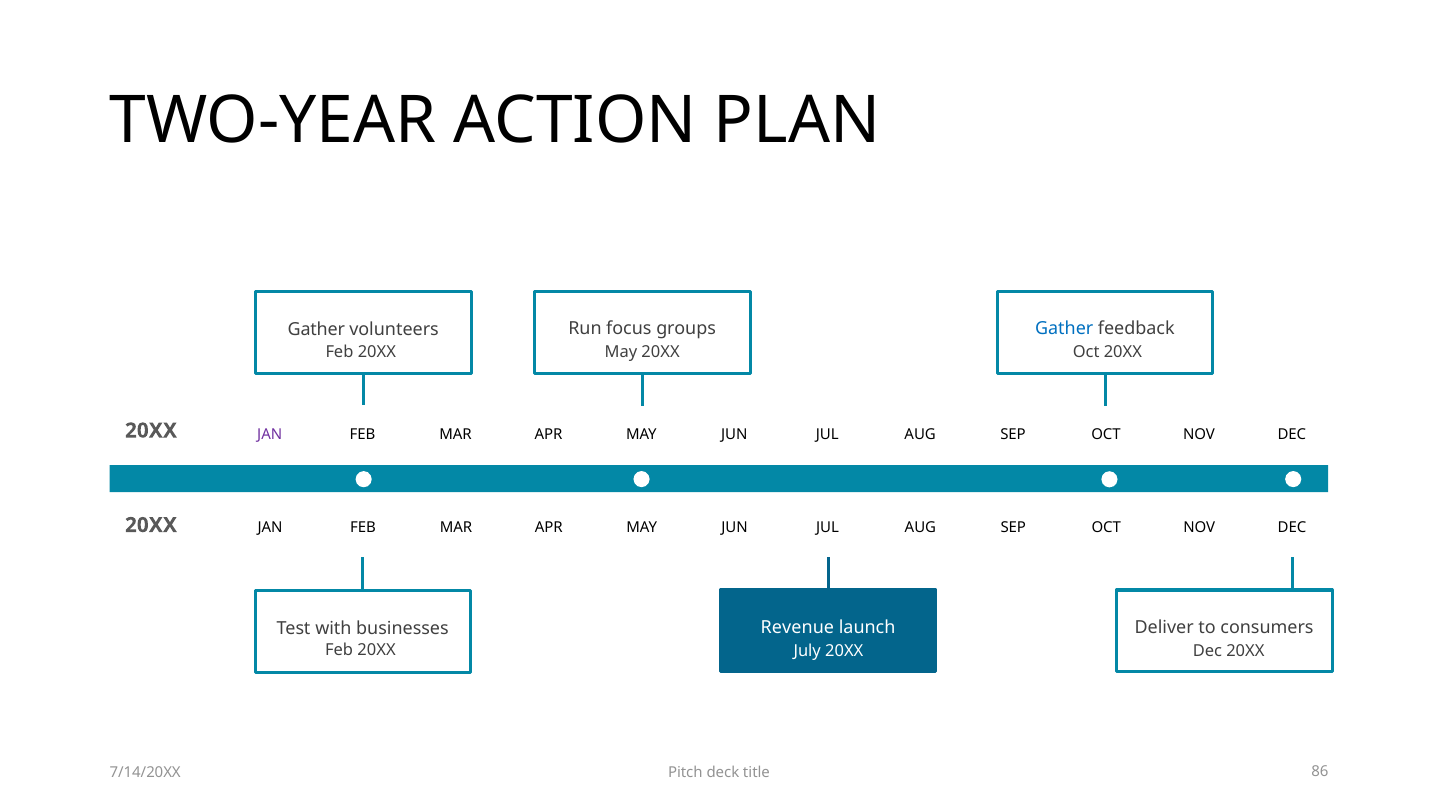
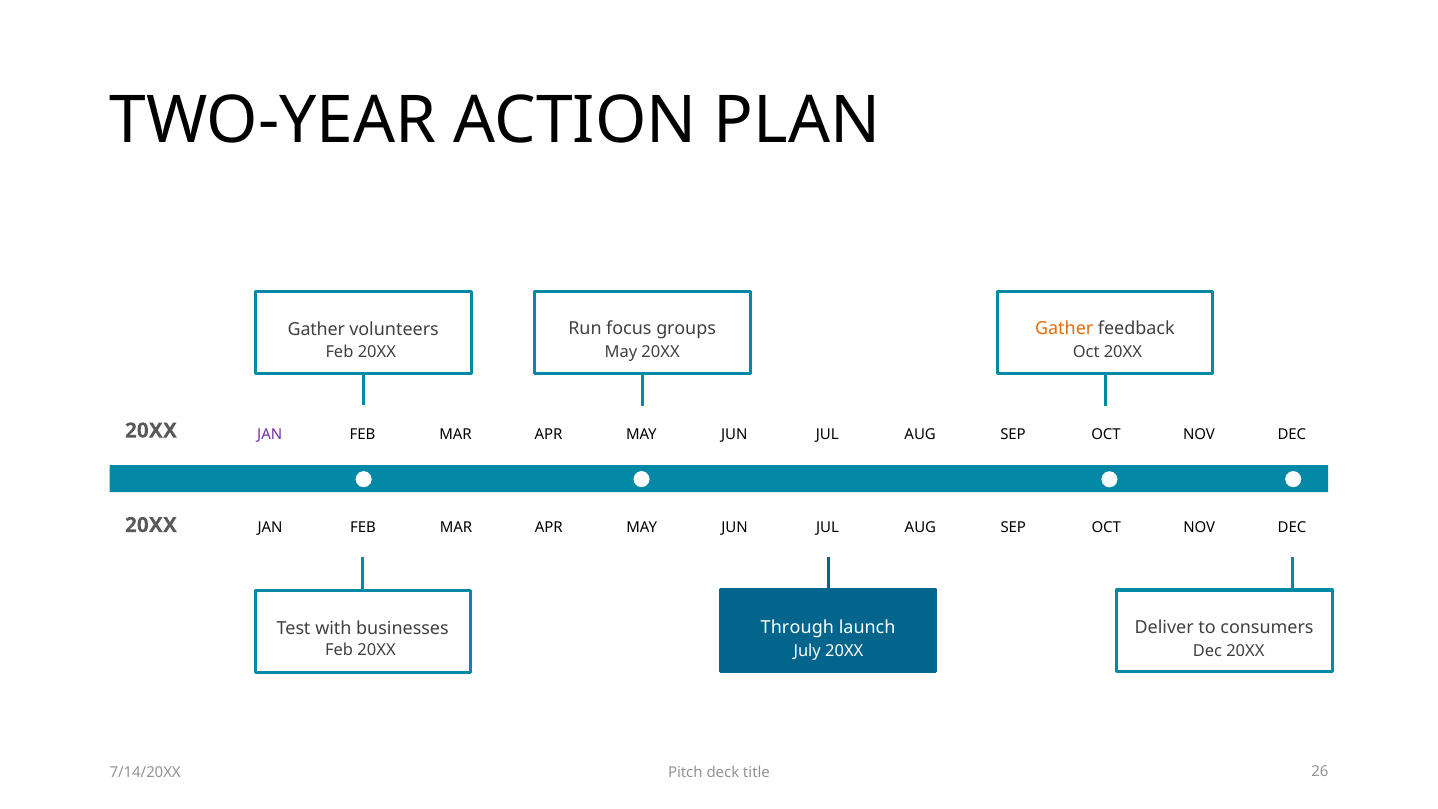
Gather at (1064, 329) colour: blue -> orange
Revenue: Revenue -> Through
86: 86 -> 26
